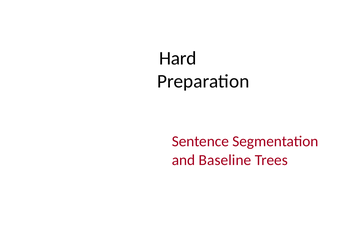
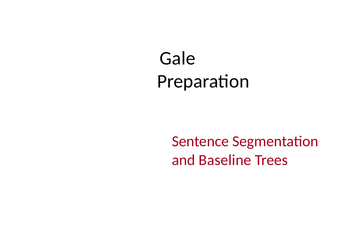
Hard: Hard -> Gale
